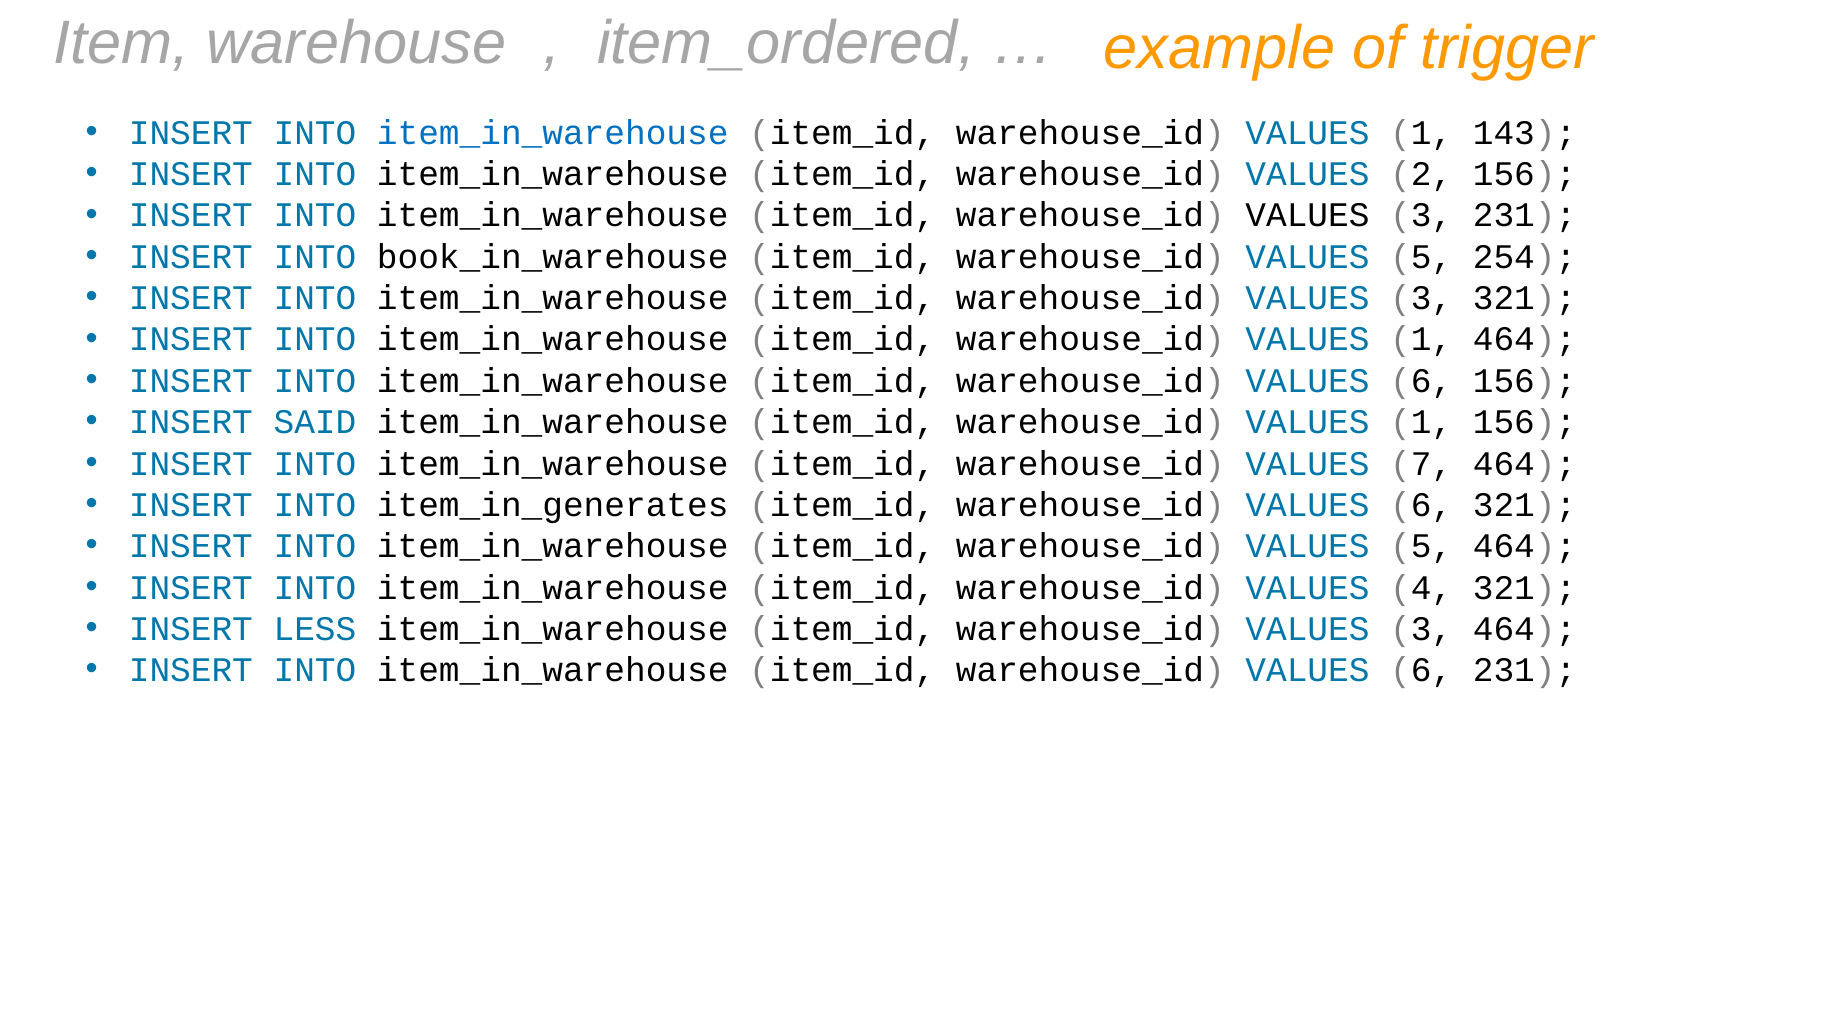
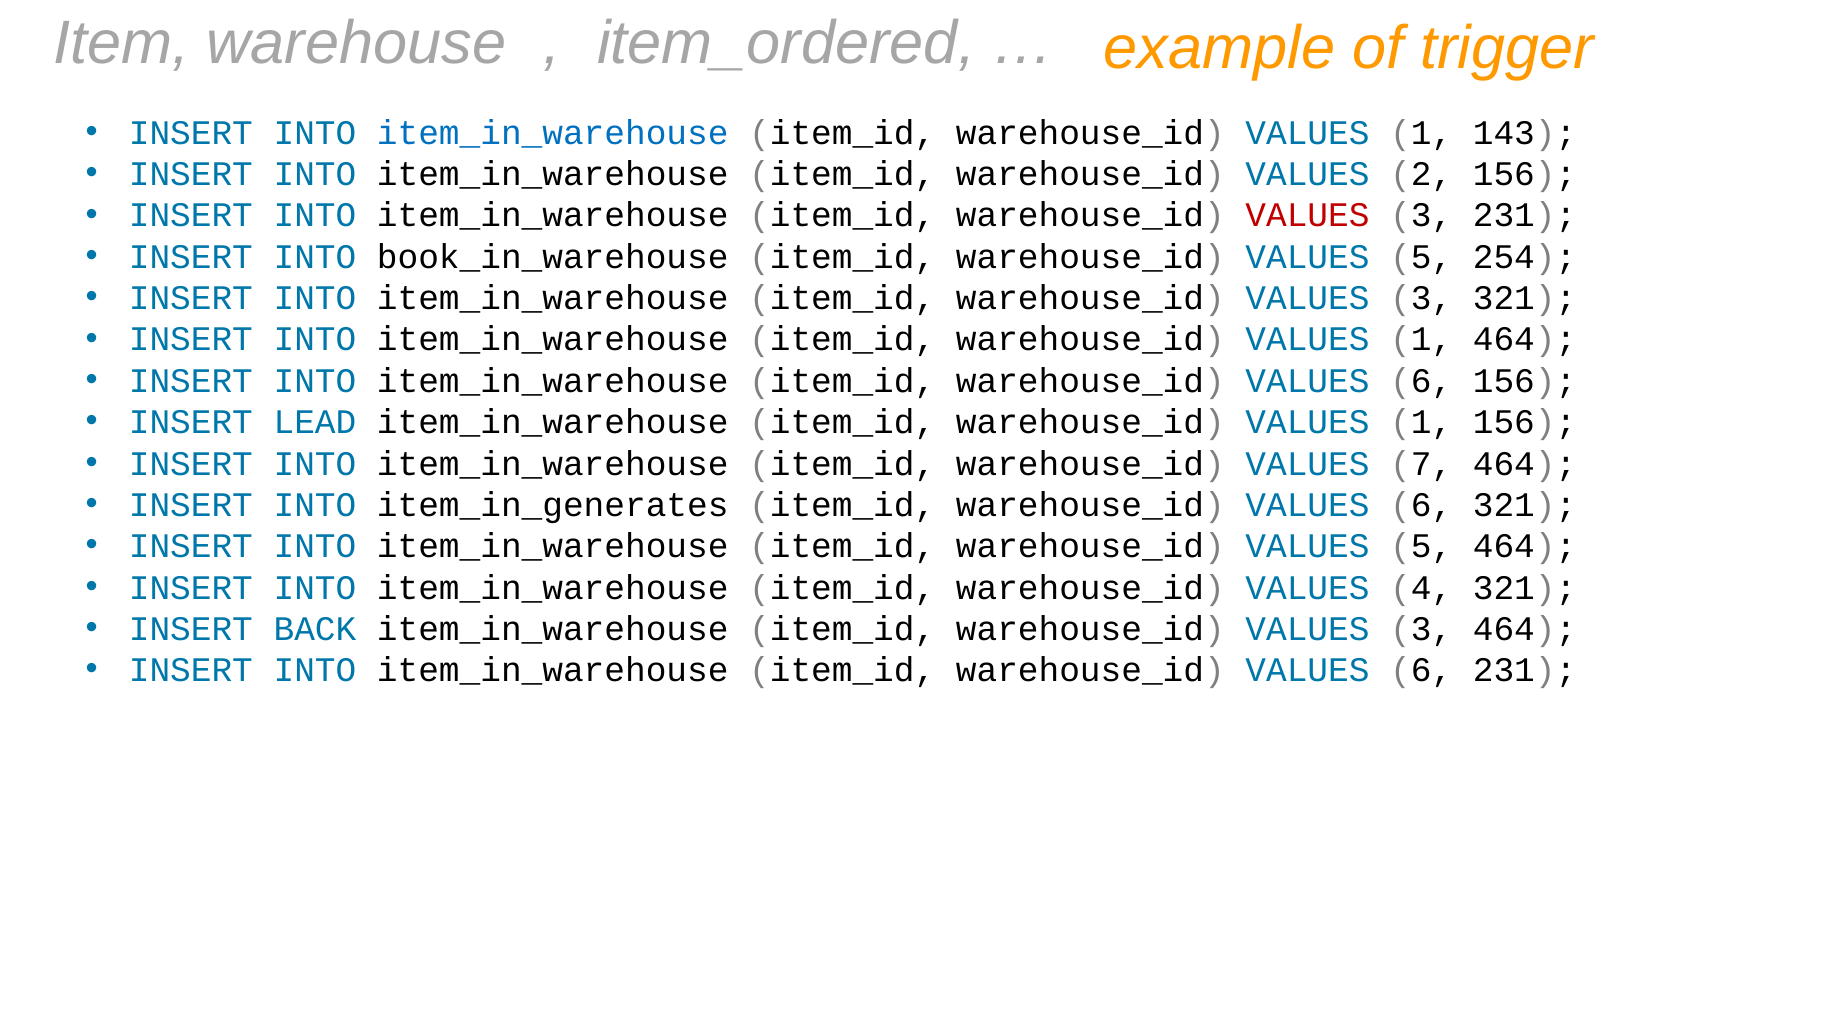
VALUES at (1307, 215) colour: black -> red
SAID: SAID -> LEAD
LESS: LESS -> BACK
